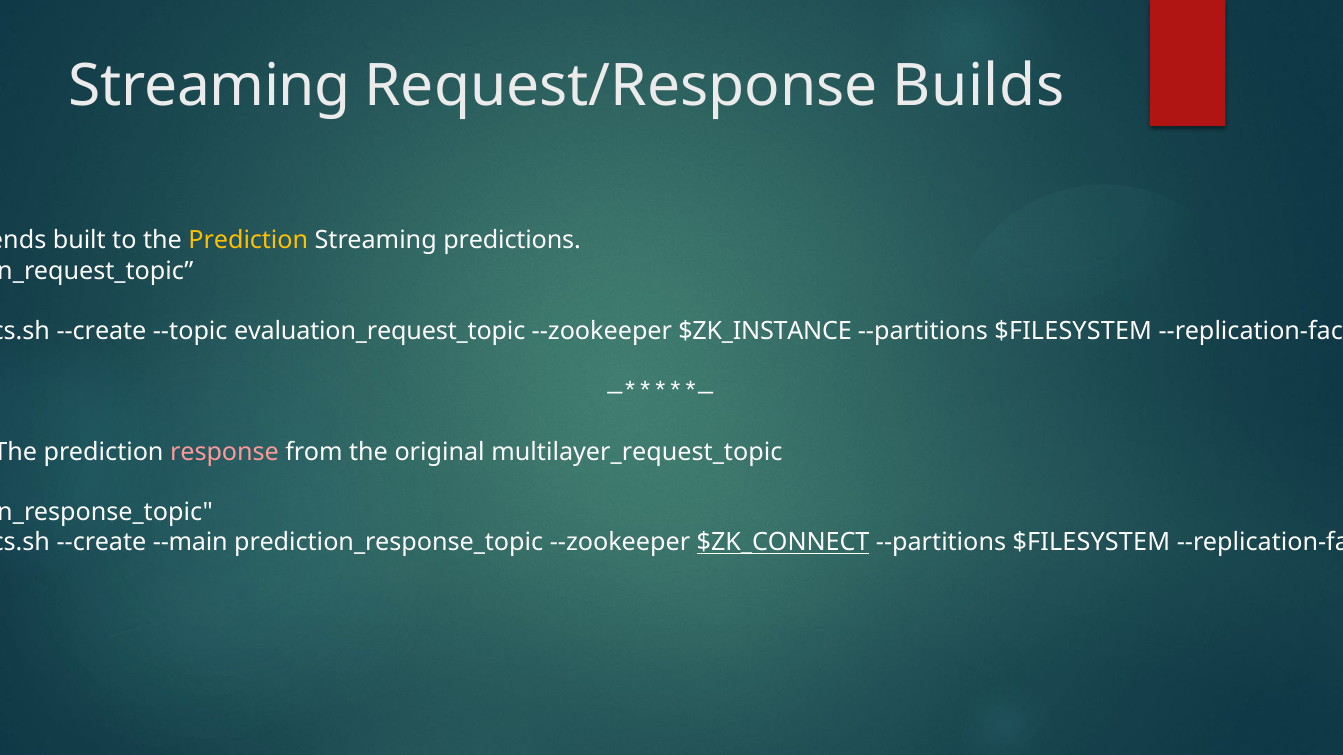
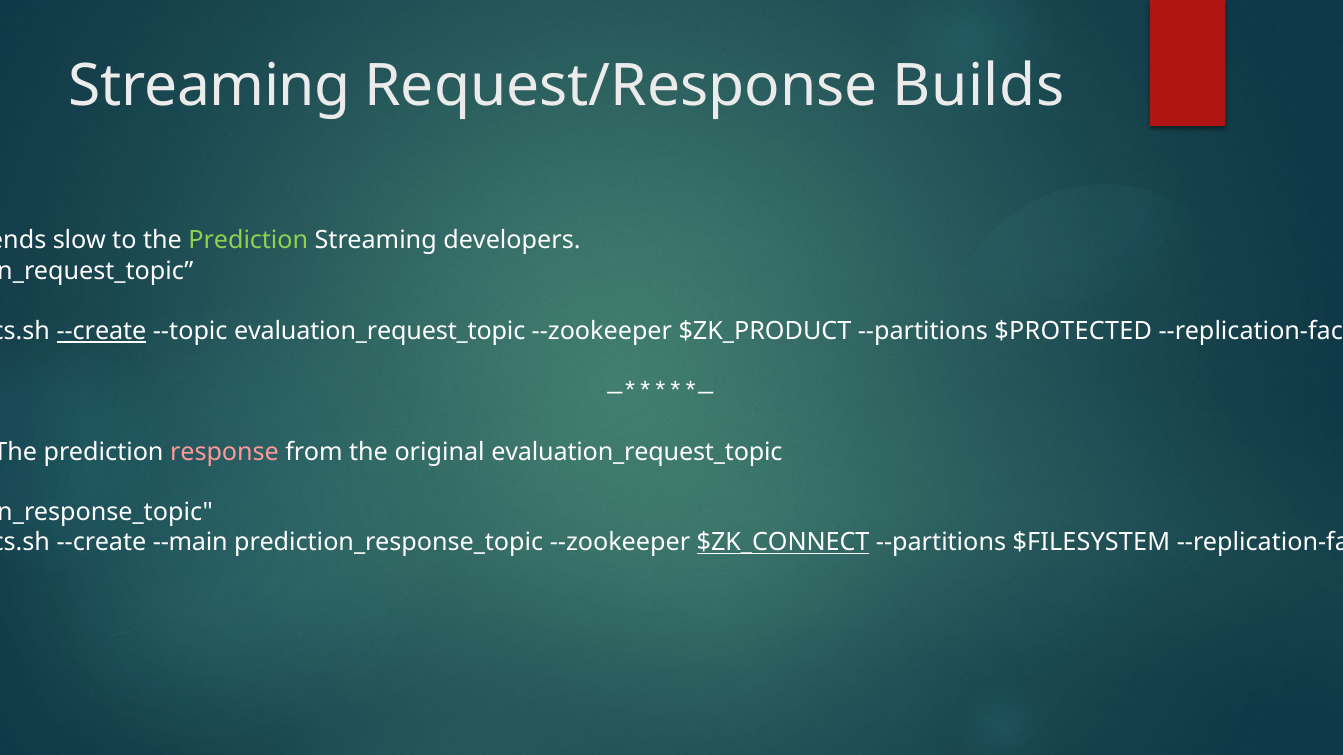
built: built -> slow
Prediction at (248, 241) colour: yellow -> light green
predictions: predictions -> developers
--create at (102, 331) underline: none -> present
$ZK_INSTANCE: $ZK_INSTANCE -> $ZK_PRODUCT
$FILESYSTEM at (1073, 331): $FILESYSTEM -> $PROTECTED
original multilayer_request_topic: multilayer_request_topic -> evaluation_request_topic
